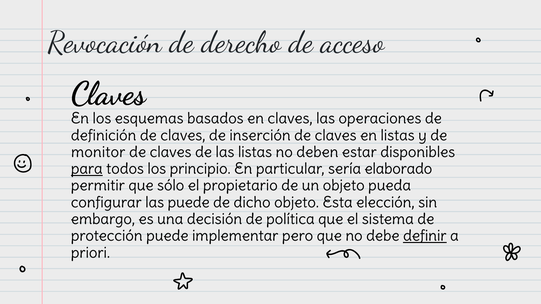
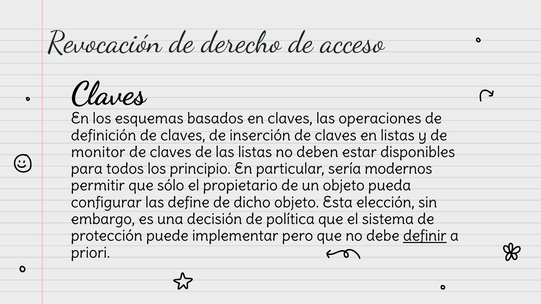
para underline: present -> none
elaborado: elaborado -> modernos
las puede: puede -> define
